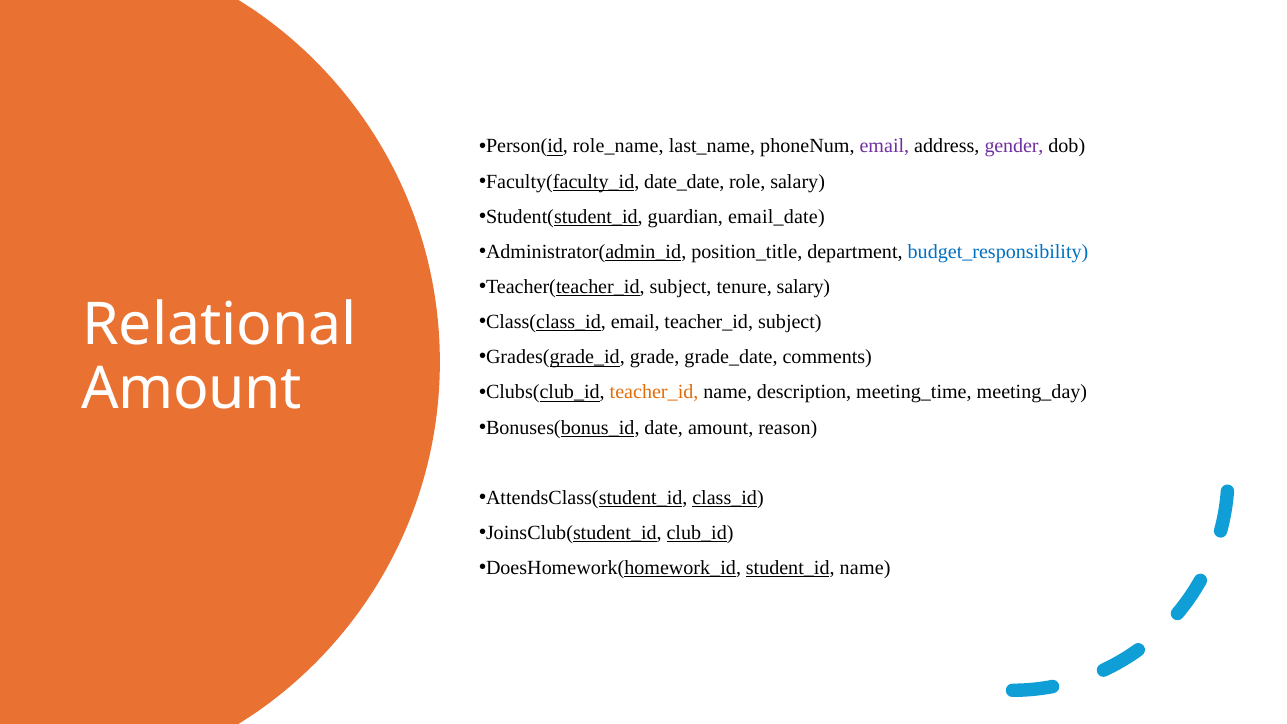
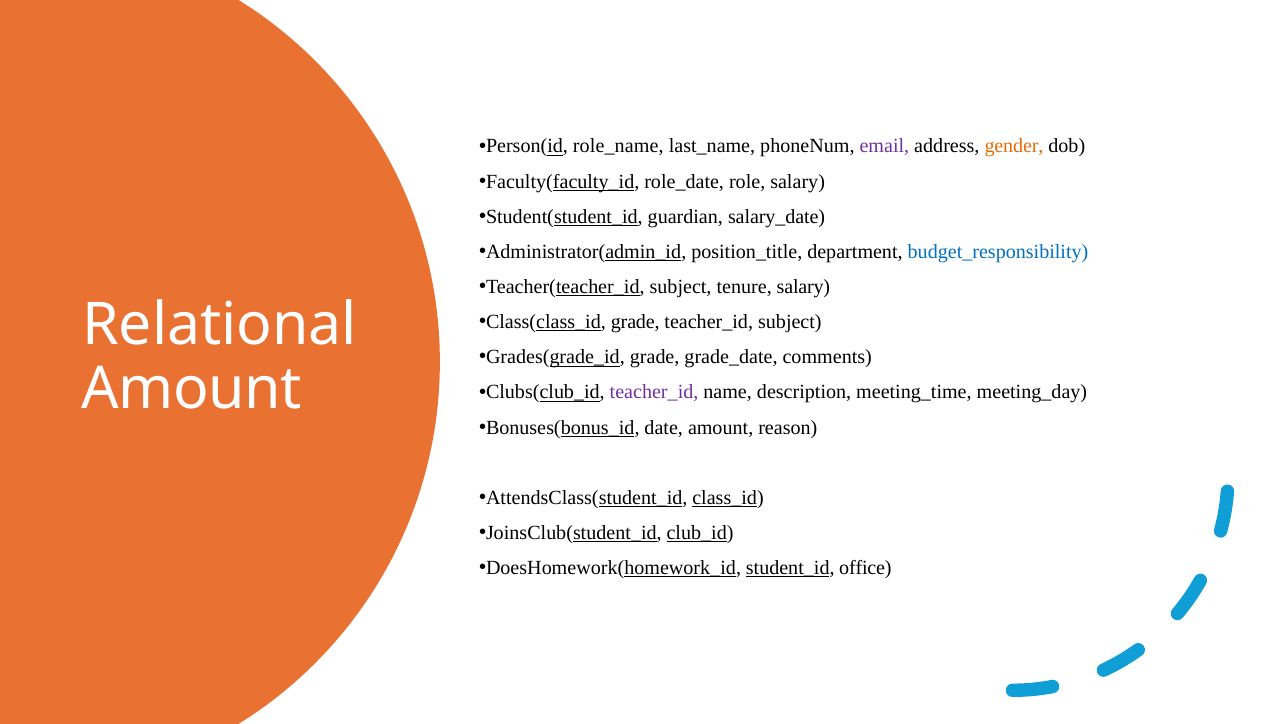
gender colour: purple -> orange
date_date: date_date -> role_date
email_date: email_date -> salary_date
Class(class_id email: email -> grade
teacher_id at (654, 392) colour: orange -> purple
student_id name: name -> office
